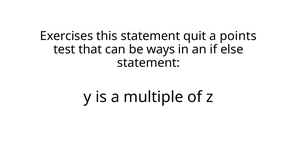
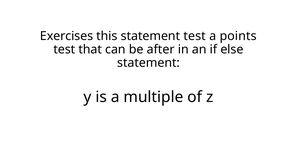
statement quit: quit -> test
ways: ways -> after
